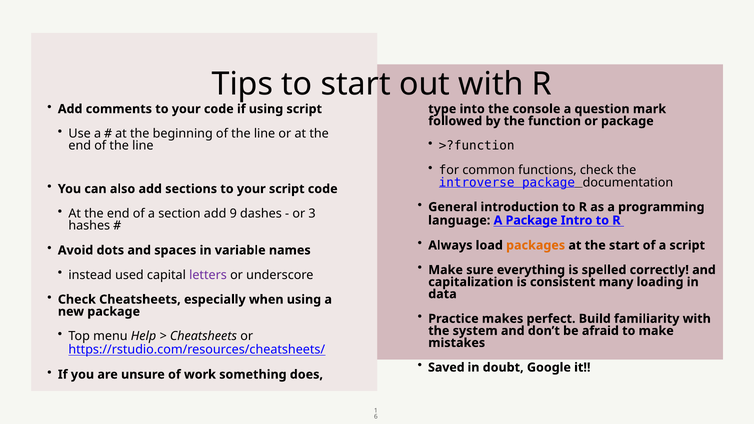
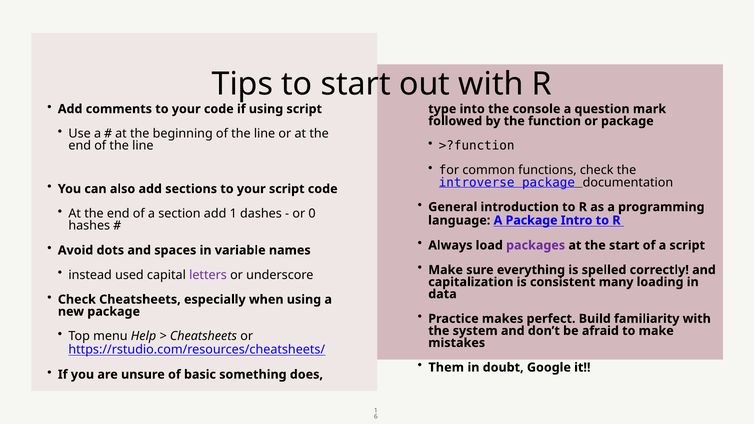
add 9: 9 -> 1
3: 3 -> 0
packages colour: orange -> purple
Saved: Saved -> Them
work: work -> basic
